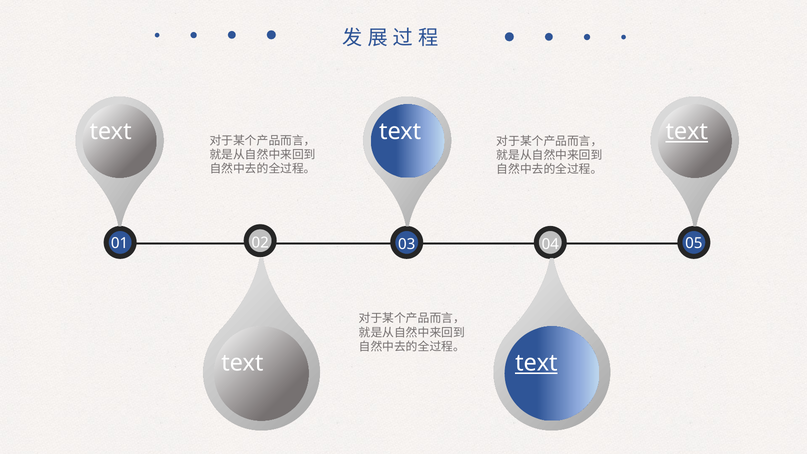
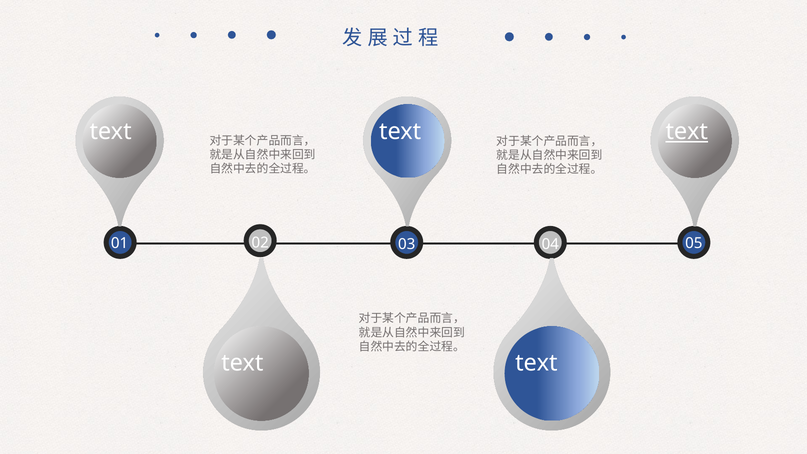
text at (536, 363) underline: present -> none
